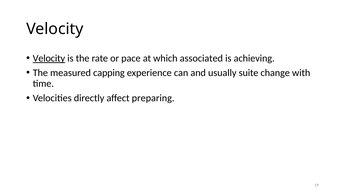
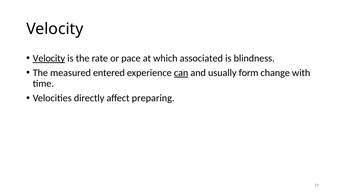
achieving: achieving -> blindness
capping: capping -> entered
can underline: none -> present
suite: suite -> form
